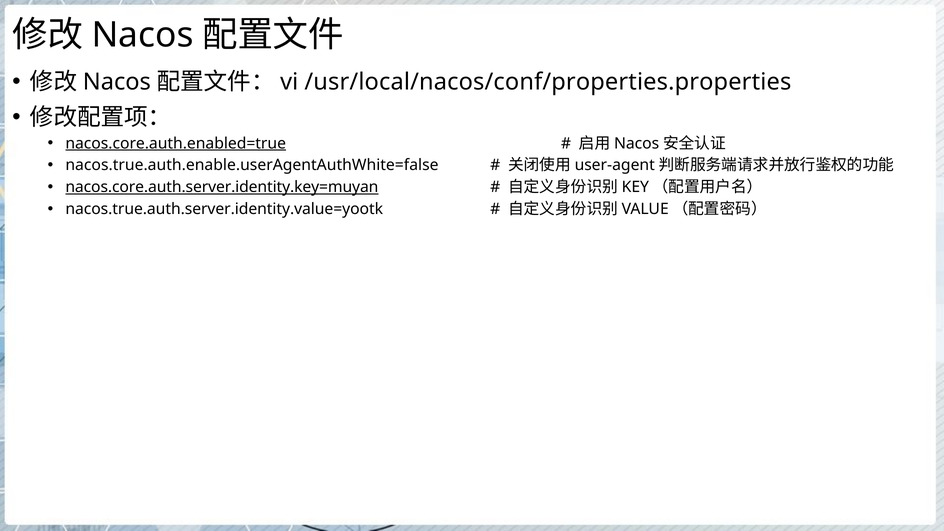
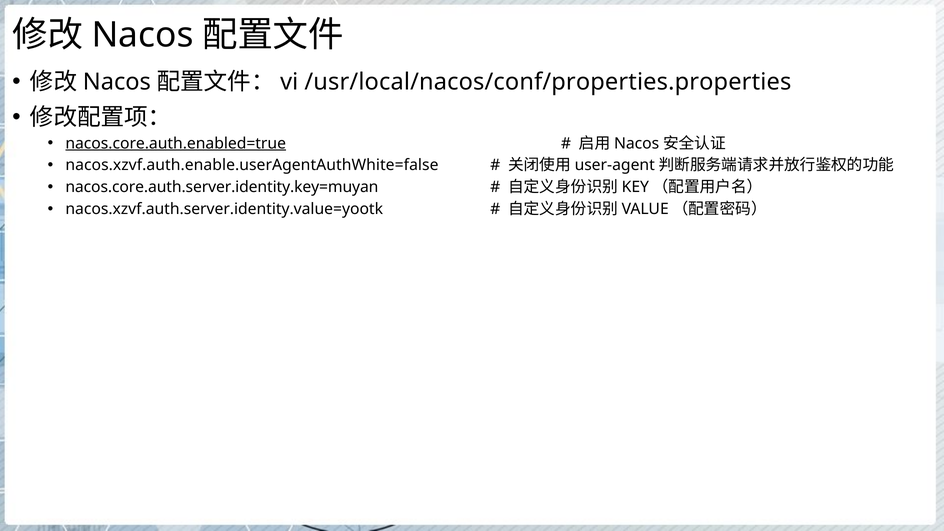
nacos.true.auth.enable.userAgentAuthWhite=false: nacos.true.auth.enable.userAgentAuthWhite=false -> nacos.xzvf.auth.enable.userAgentAuthWhite=false
nacos.core.auth.server.identity.key=muyan underline: present -> none
nacos.true.auth.server.identity.value=yootk: nacos.true.auth.server.identity.value=yootk -> nacos.xzvf.auth.server.identity.value=yootk
